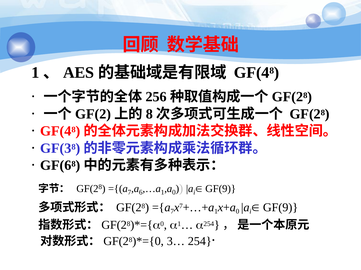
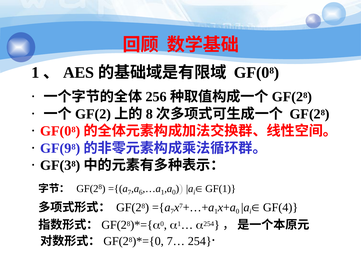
GF(4 at (252, 73): GF(4 -> GF(0
GF(4 at (56, 131): GF(4 -> GF(0
GF(3: GF(3 -> GF(9
GF(6: GF(6 -> GF(3
GF(9 at (221, 189): GF(9 -> GF(1
GF(9 at (281, 208): GF(9 -> GF(4
3…: 3… -> 7…
